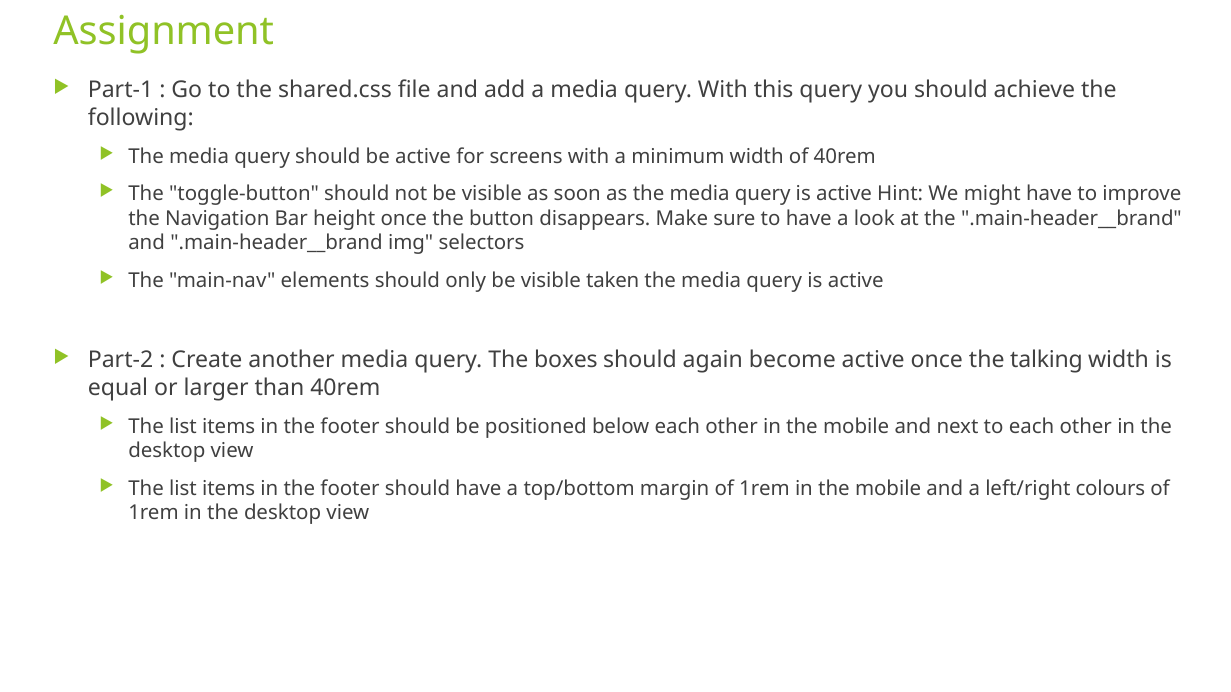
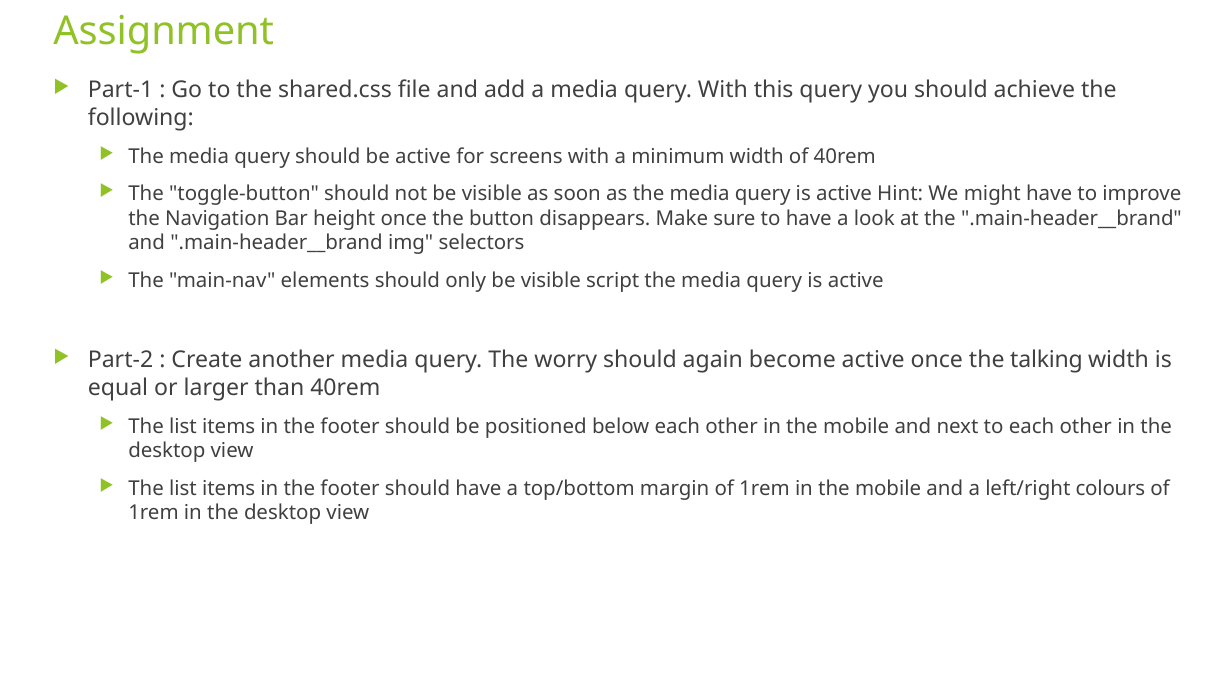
taken: taken -> script
boxes: boxes -> worry
